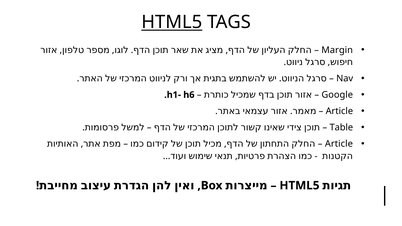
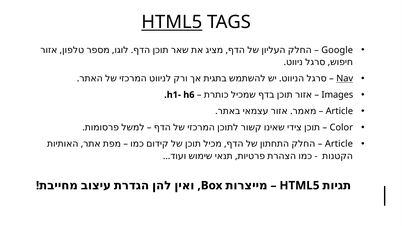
Margin: Margin -> Google
Nav underline: none -> present
Google: Google -> Images
Table: Table -> Color
